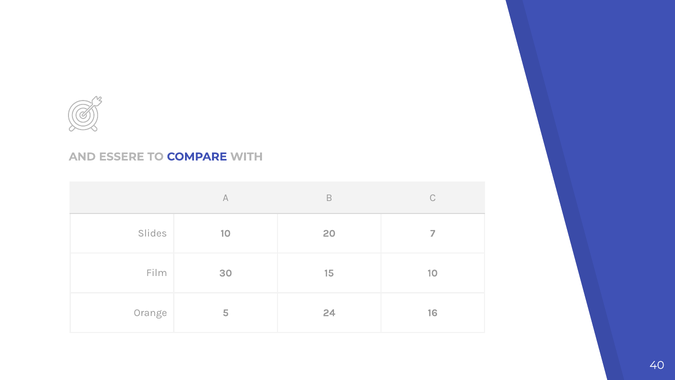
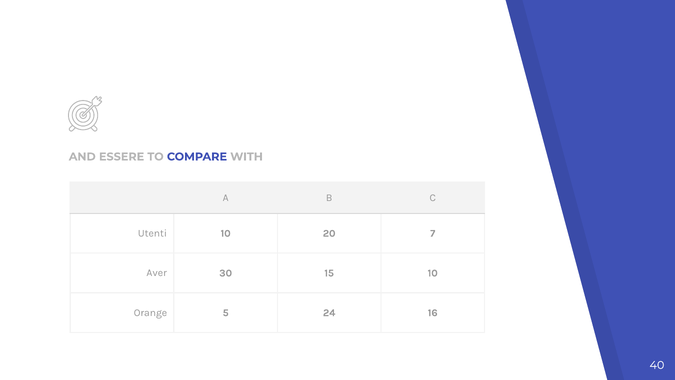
Slides: Slides -> Utenti
Film: Film -> Aver
